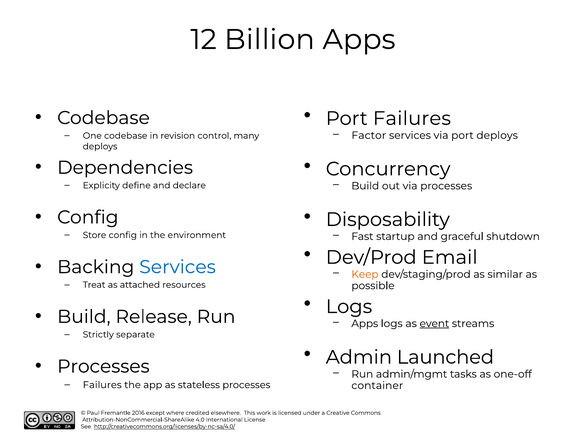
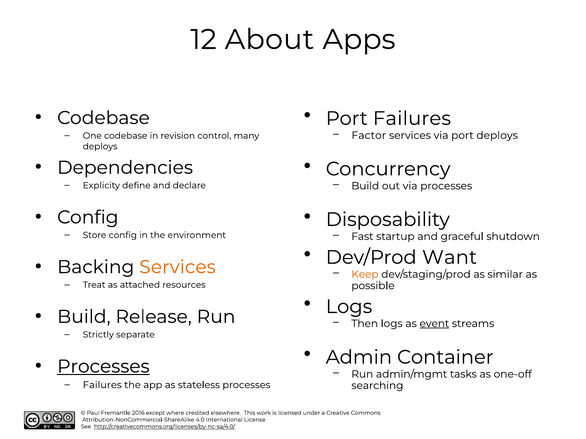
Billion: Billion -> About
Email: Email -> Want
Services at (178, 267) colour: blue -> orange
Apps at (365, 324): Apps -> Then
Launched: Launched -> Container
Processes at (103, 367) underline: none -> present
container: container -> searching
